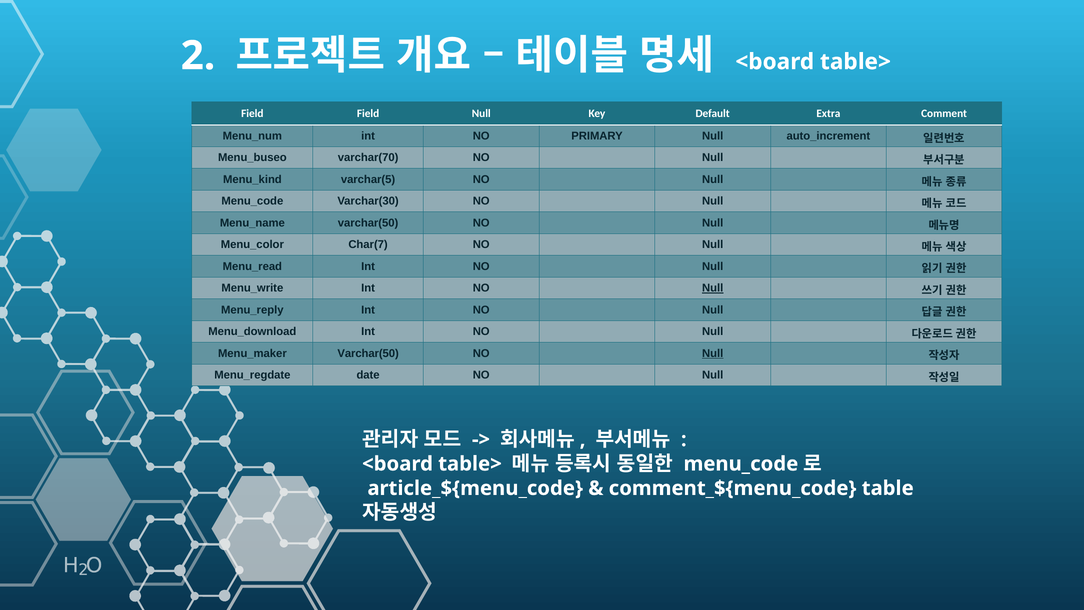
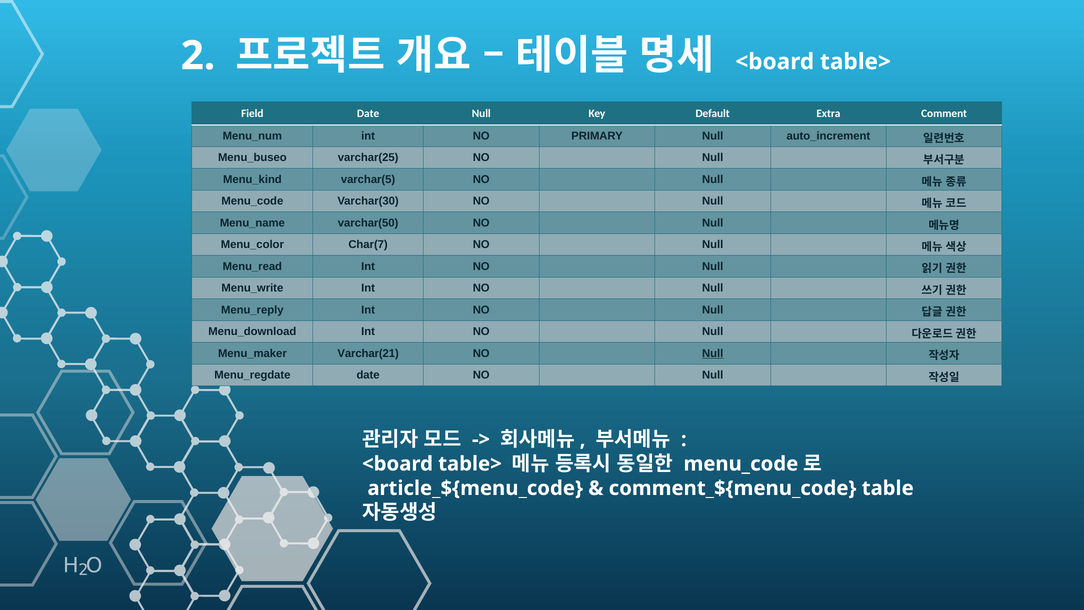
Field Field: Field -> Date
varchar(70: varchar(70 -> varchar(25
Null at (713, 288) underline: present -> none
Varchar(50 at (368, 353): Varchar(50 -> Varchar(21
